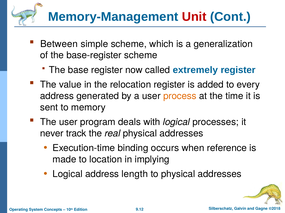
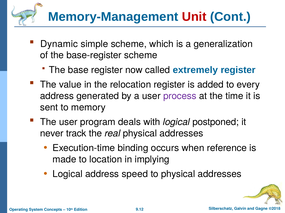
Between: Between -> Dynamic
process colour: orange -> purple
processes: processes -> postponed
length: length -> speed
